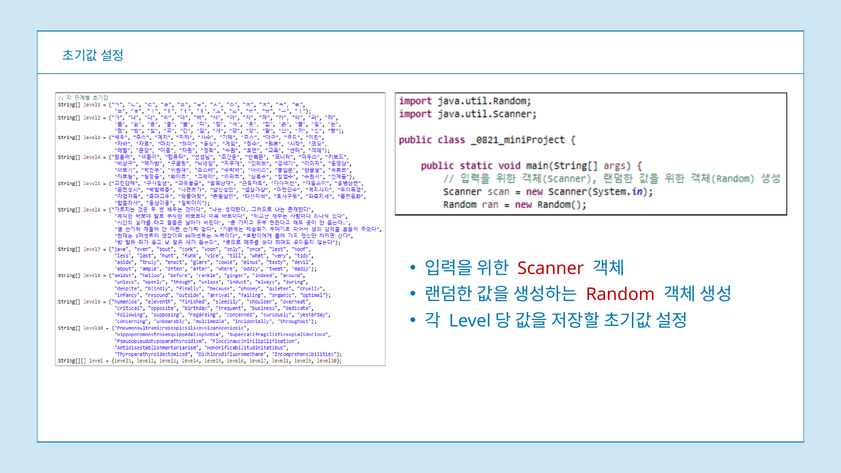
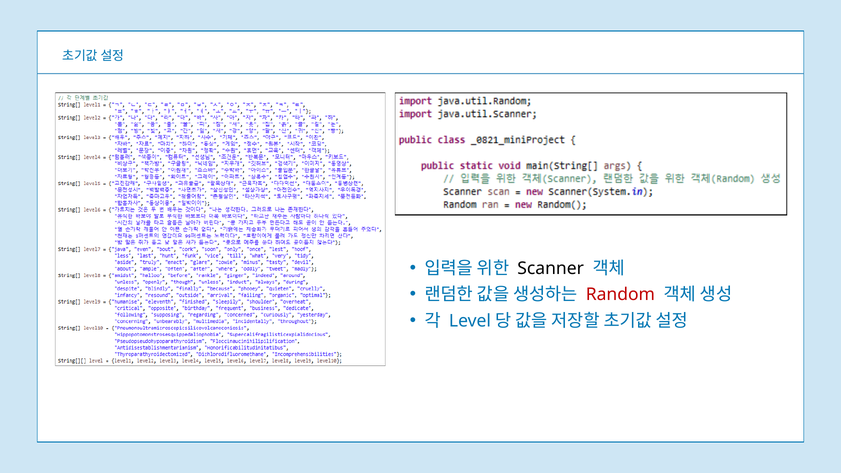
Scanner colour: red -> black
